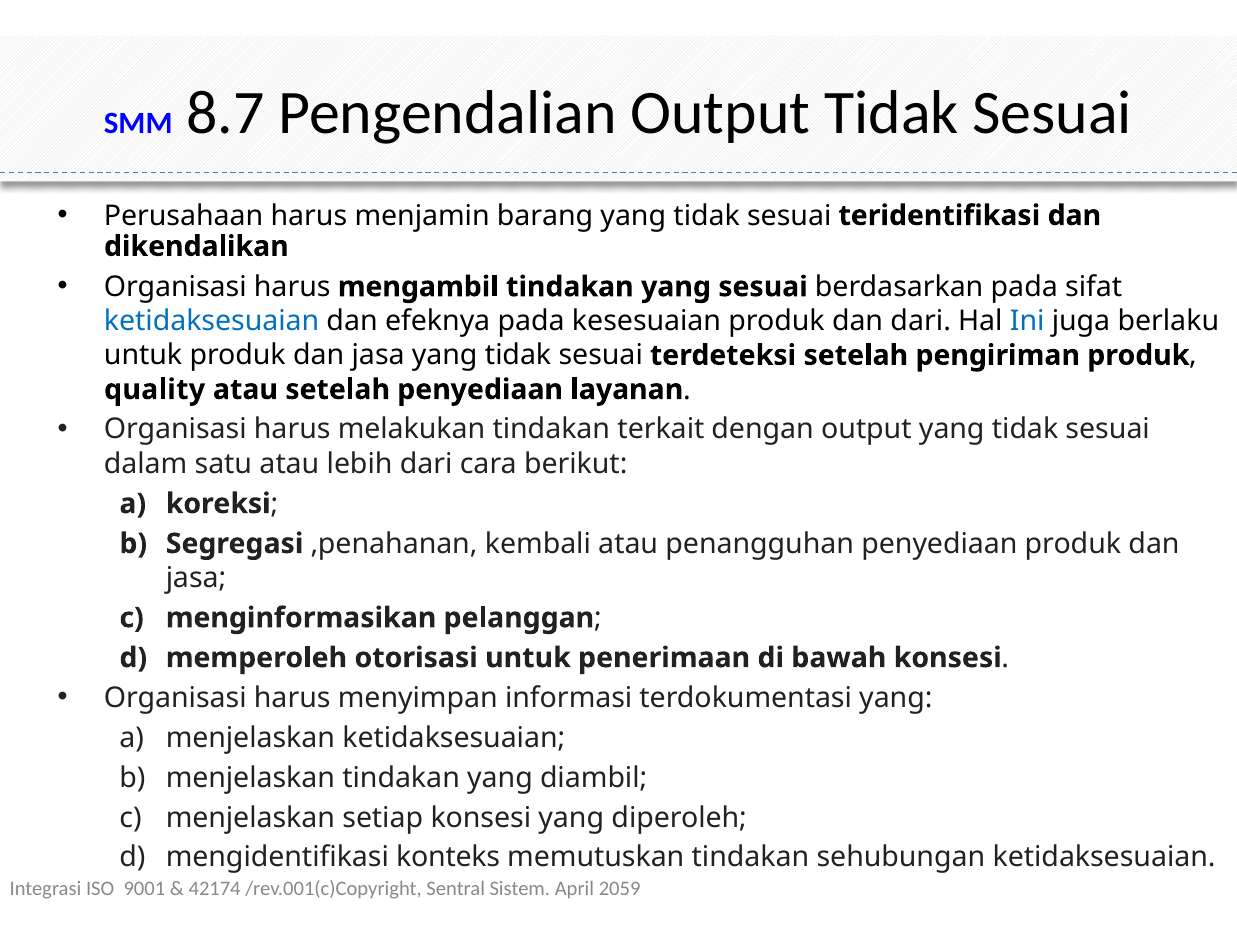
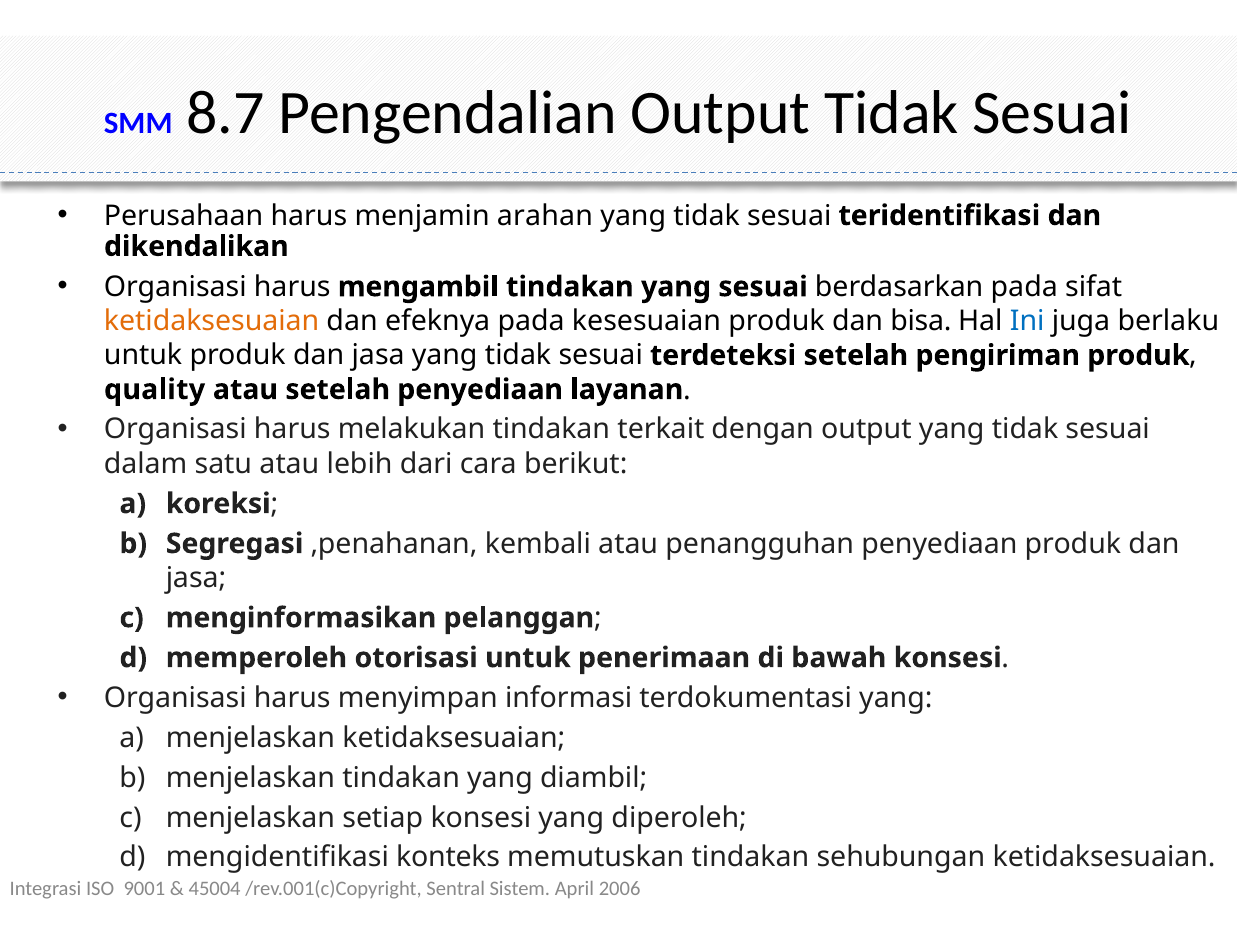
barang: barang -> arahan
ketidaksesuaian at (212, 321) colour: blue -> orange
dan dari: dari -> bisa
42174: 42174 -> 45004
2059: 2059 -> 2006
